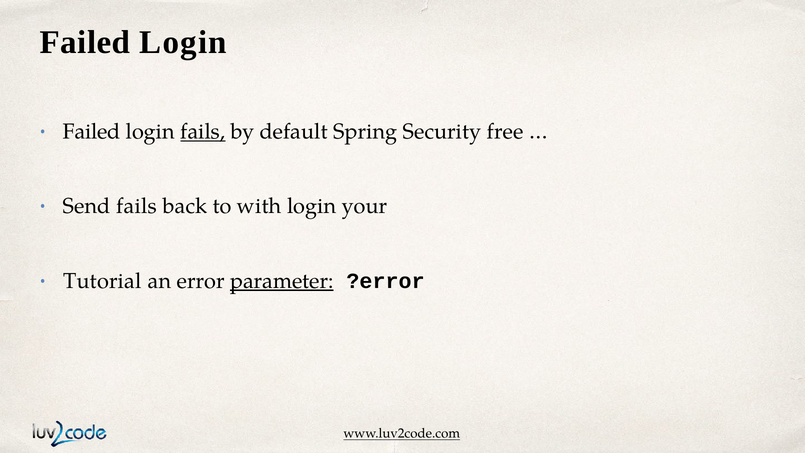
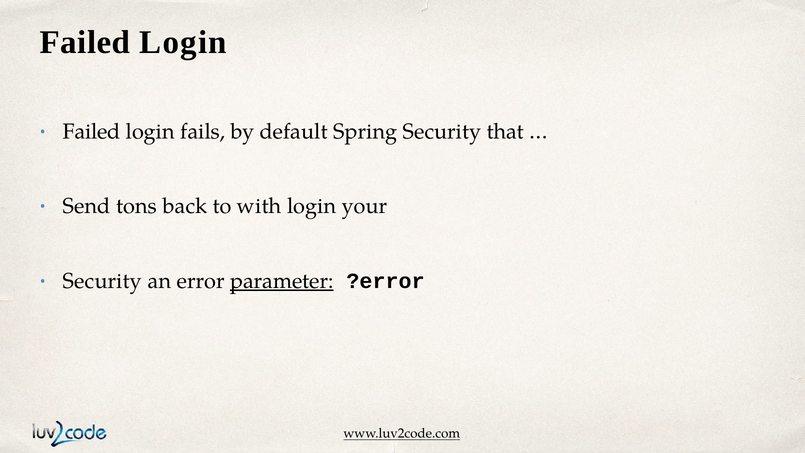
fails at (203, 132) underline: present -> none
free: free -> that
Send fails: fails -> tons
Tutorial at (102, 281): Tutorial -> Security
